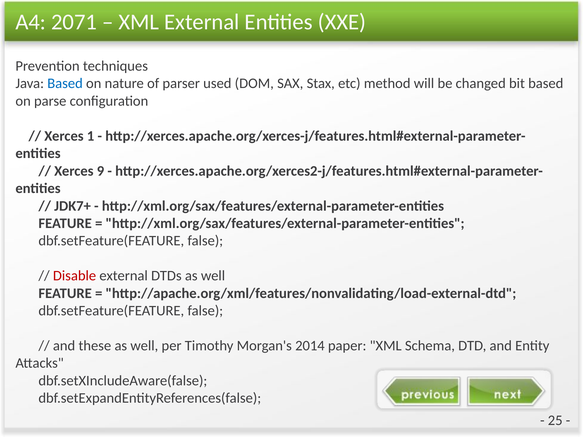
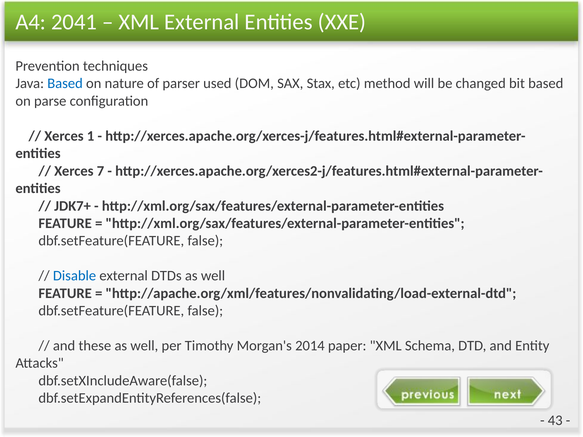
2071: 2071 -> 2041
9: 9 -> 7
Disable colour: red -> blue
25: 25 -> 43
